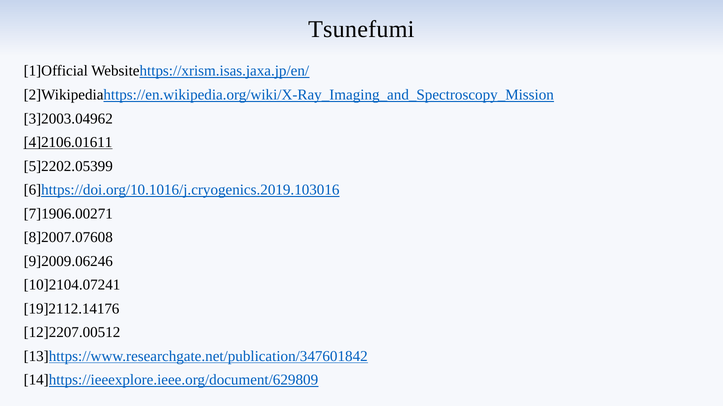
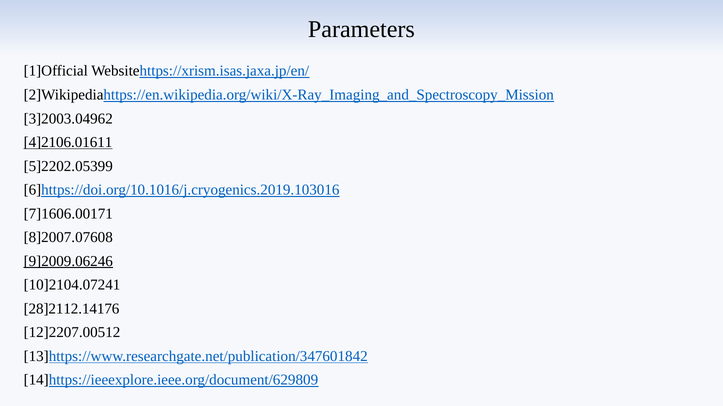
Tsunefumi: Tsunefumi -> Parameters
7]1906.00271: 7]1906.00271 -> 7]1606.00171
9]2009.06246 underline: none -> present
19]2112.14176: 19]2112.14176 -> 28]2112.14176
